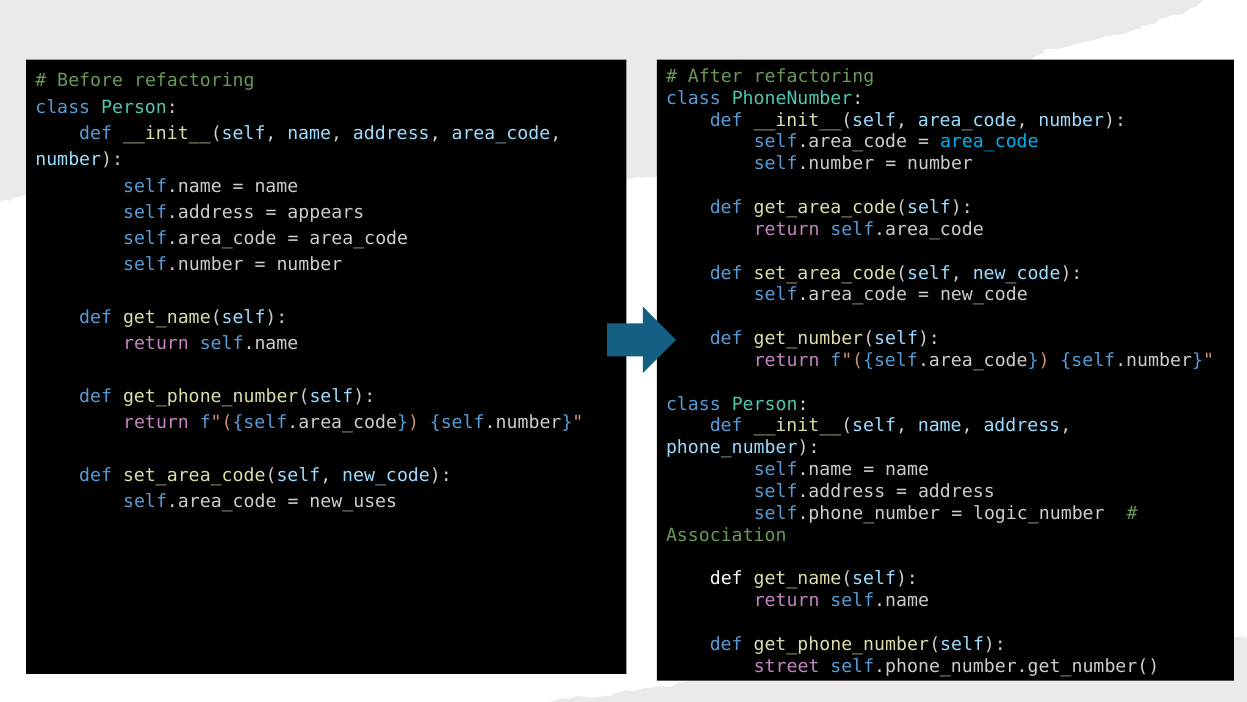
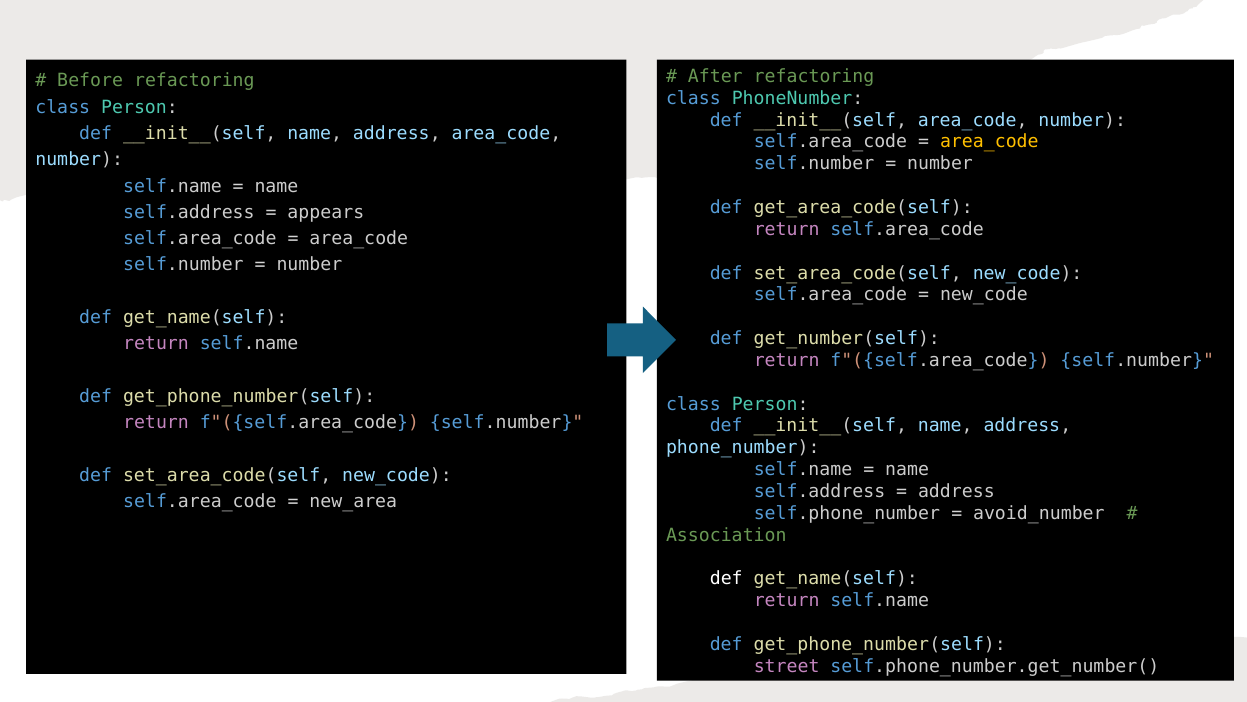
area_code at (989, 142) colour: light blue -> yellow
new_uses: new_uses -> new_area
logic_number: logic_number -> avoid_number
